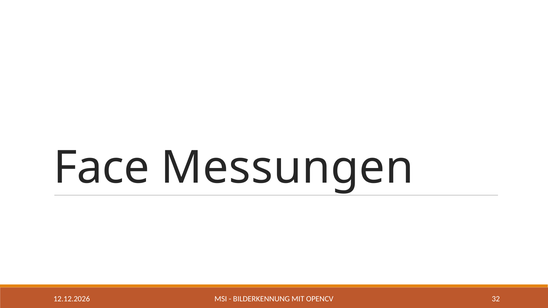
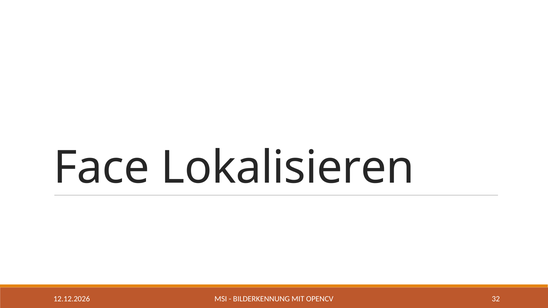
Messungen: Messungen -> Lokalisieren
